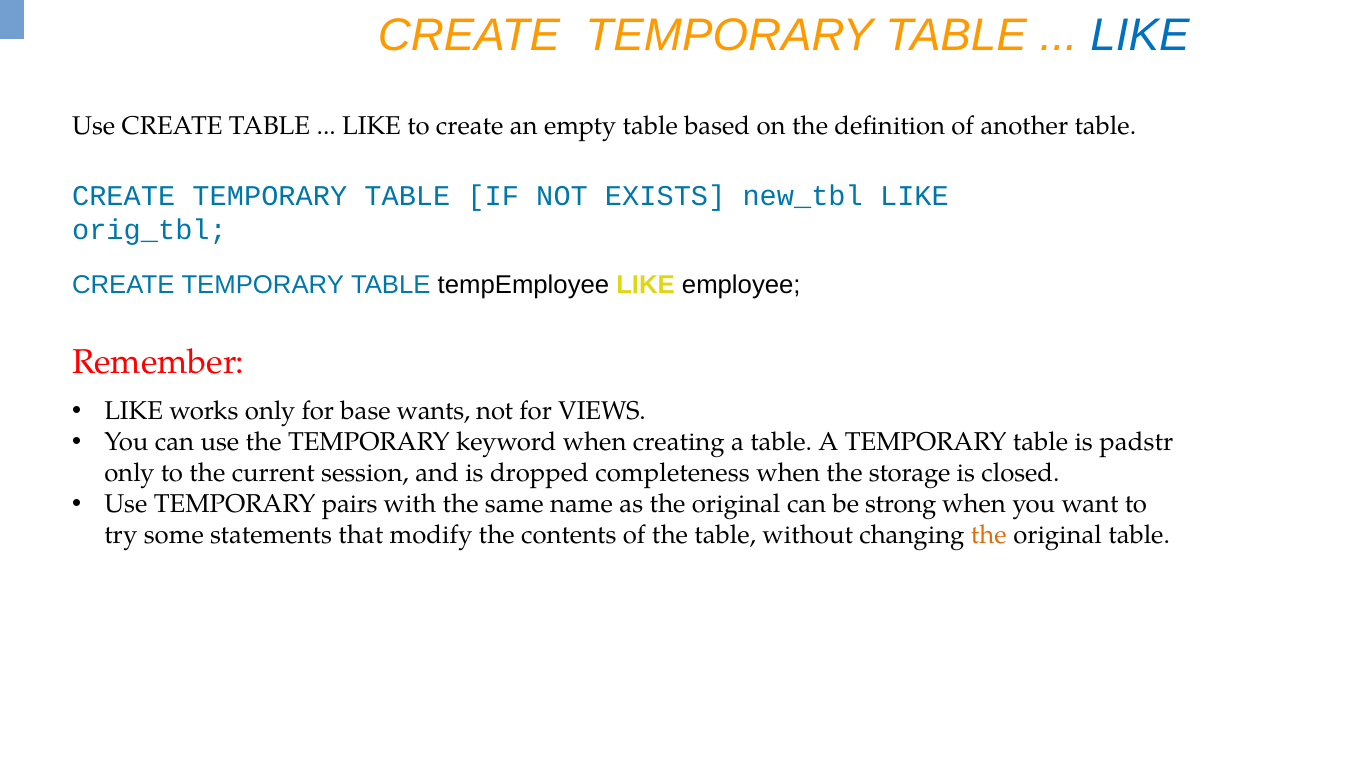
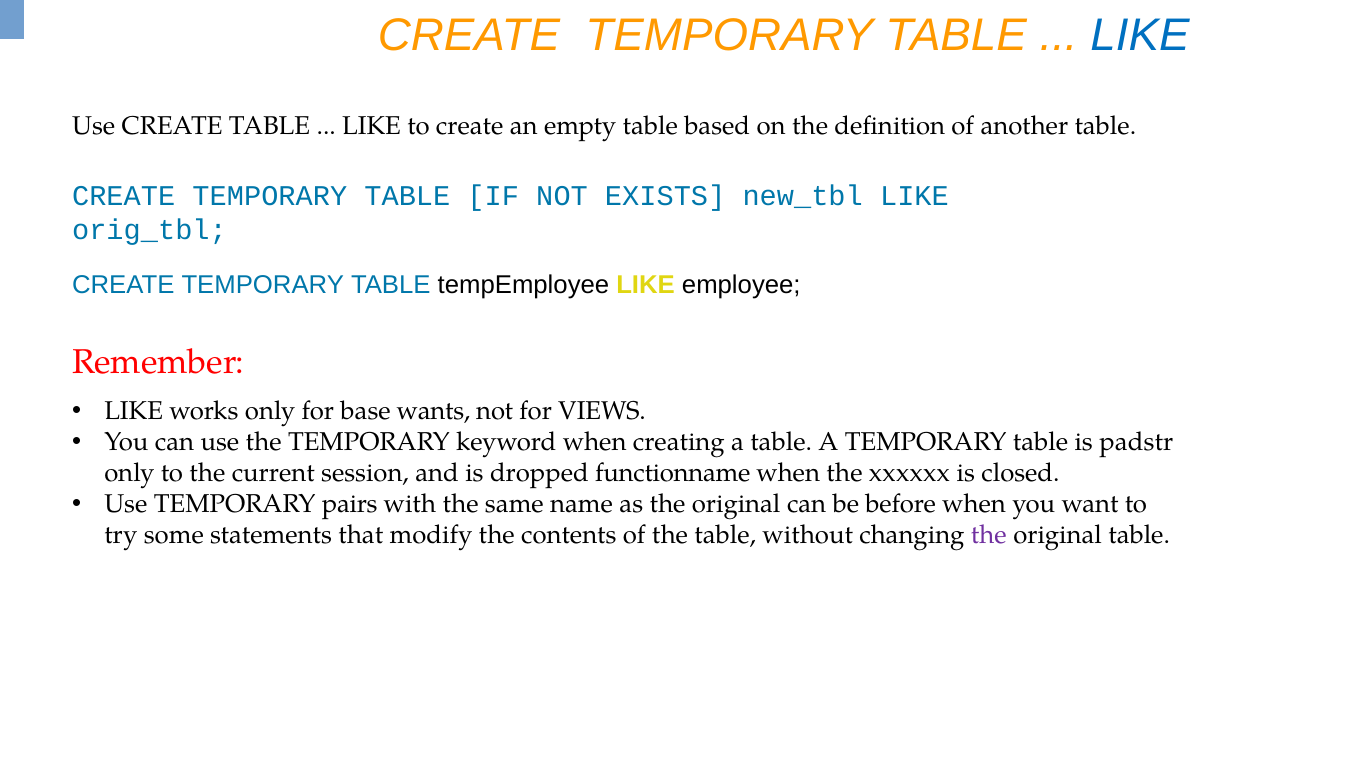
completeness: completeness -> functionname
storage: storage -> xxxxxx
strong: strong -> before
the at (989, 535) colour: orange -> purple
